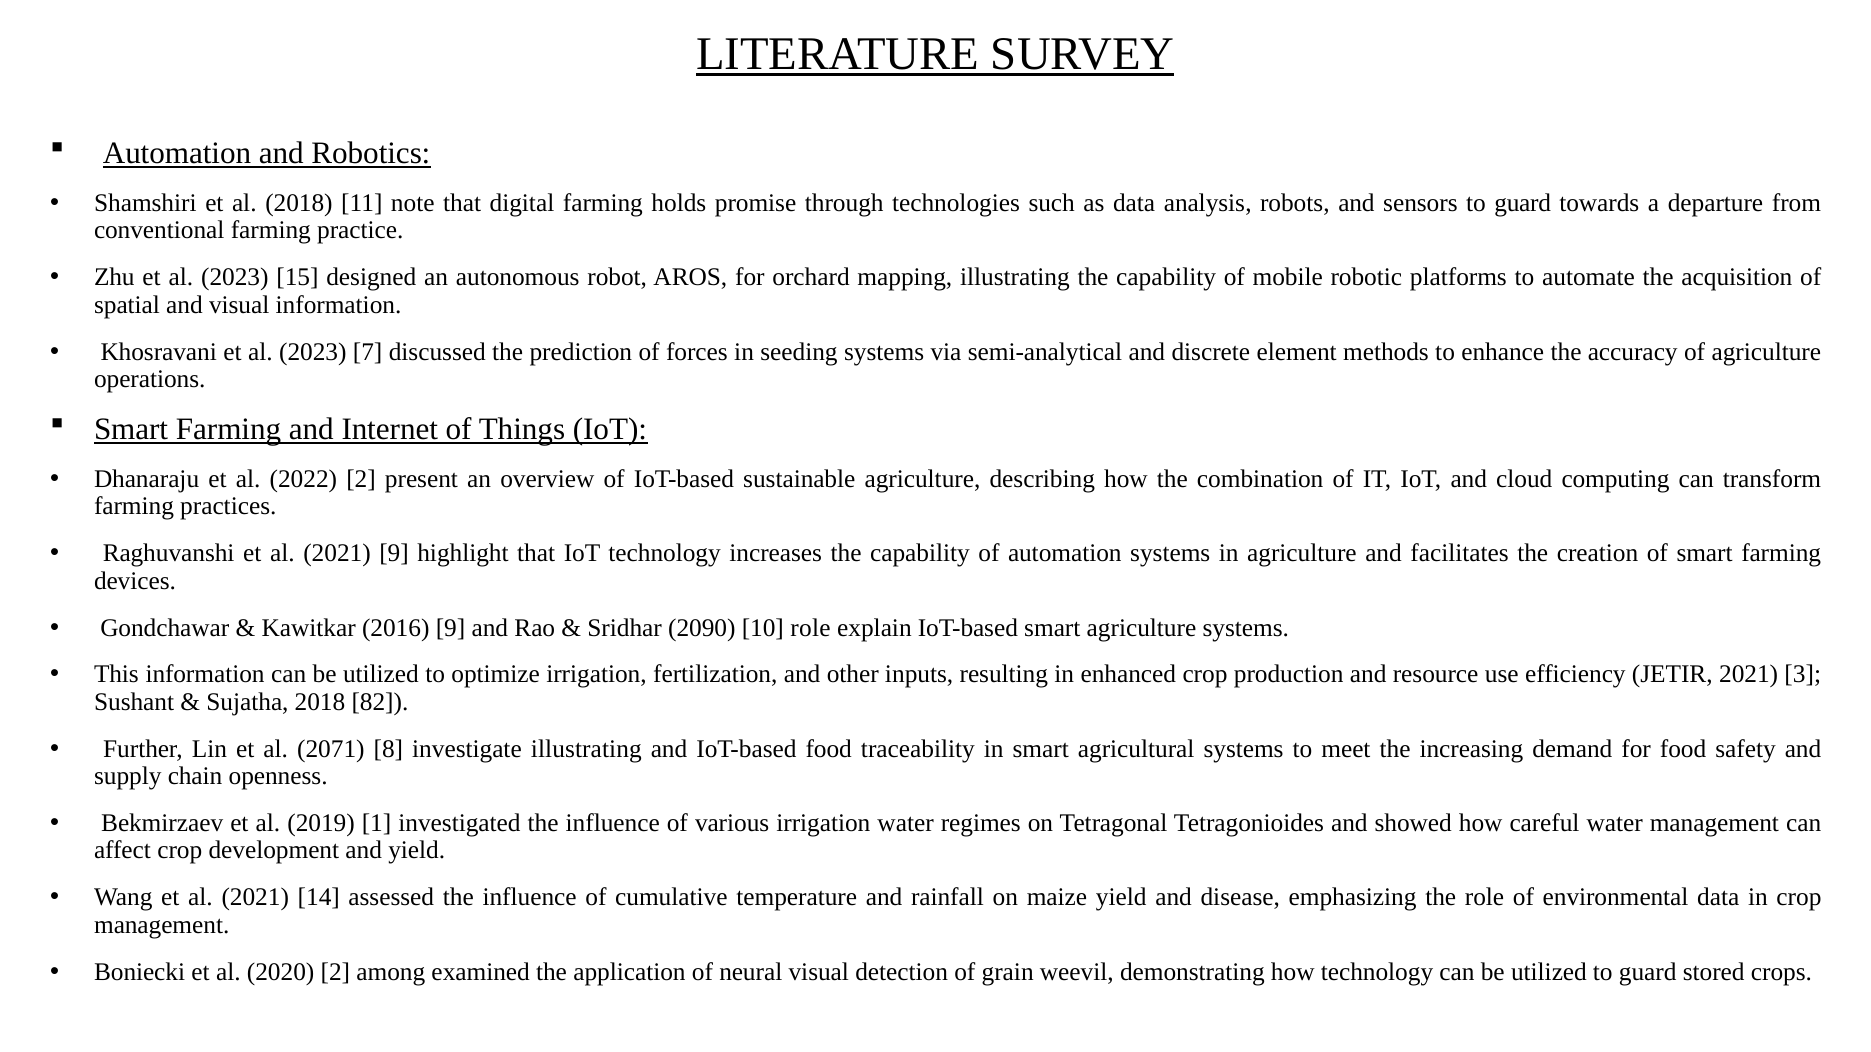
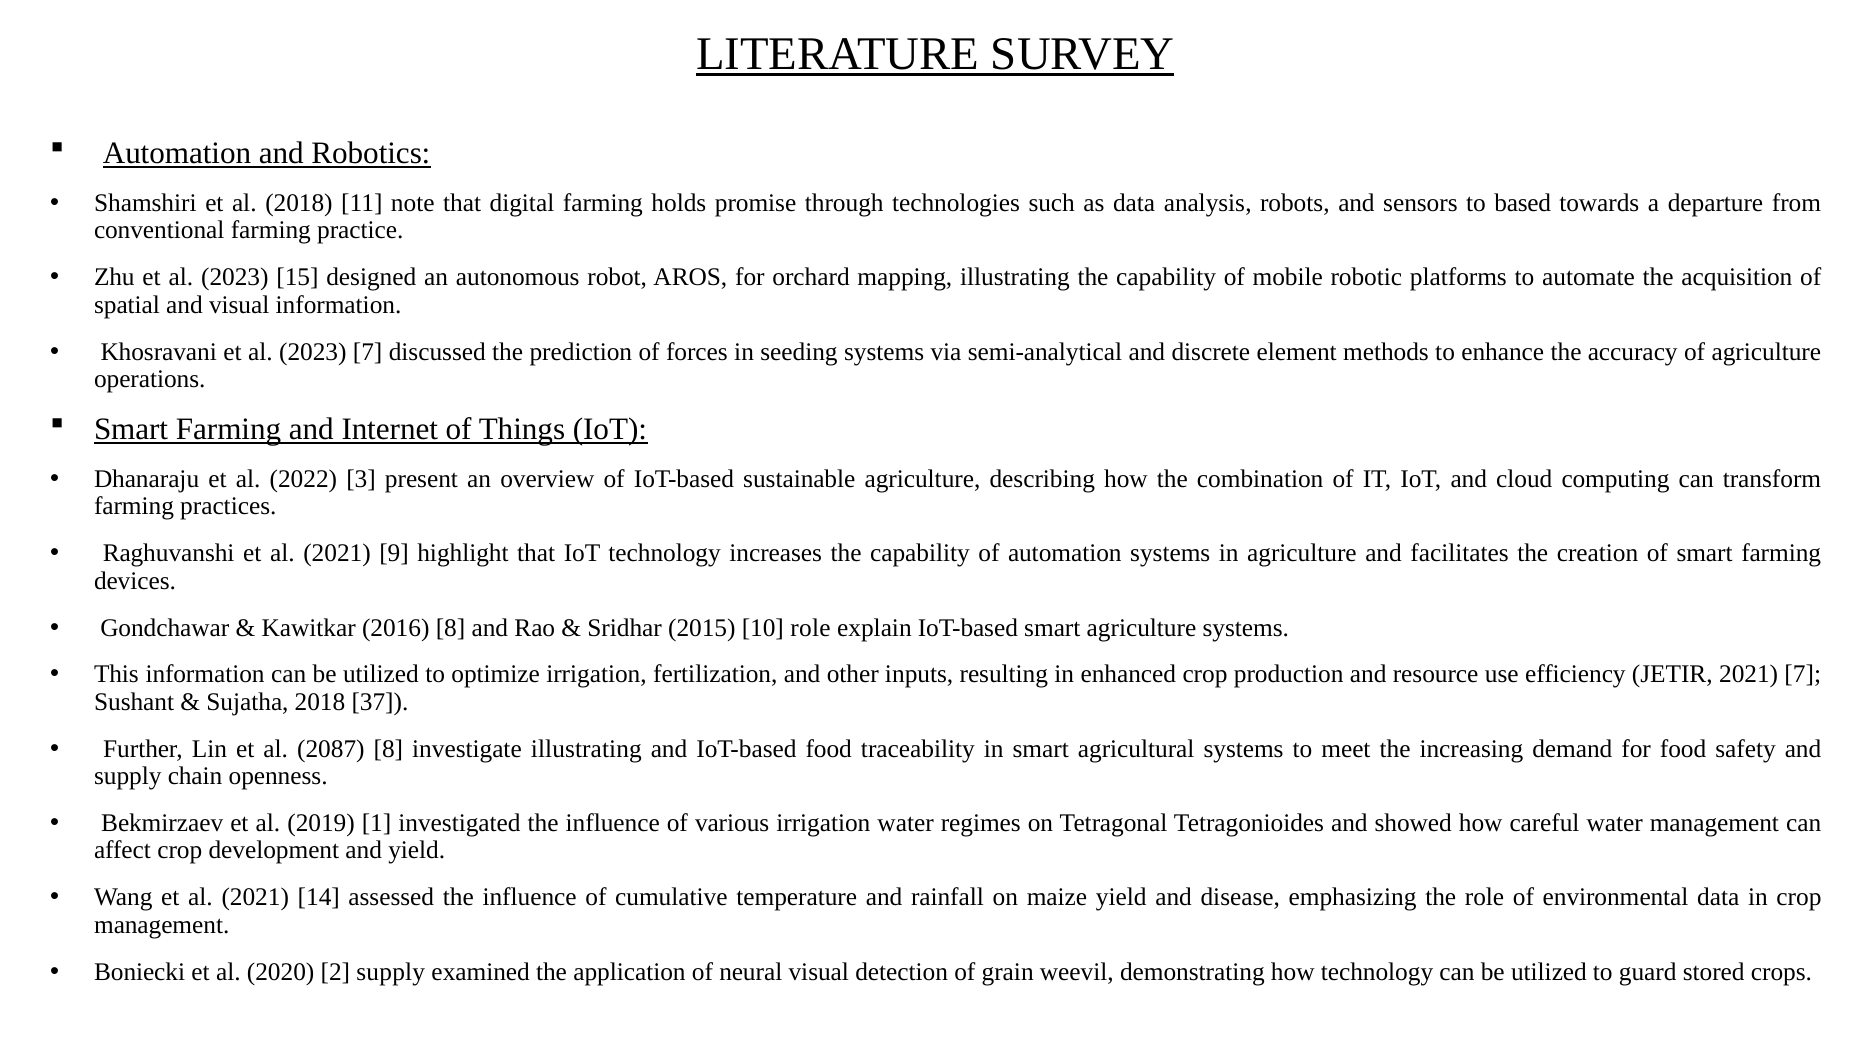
sensors to guard: guard -> based
2022 2: 2 -> 3
2016 9: 9 -> 8
2090: 2090 -> 2015
2021 3: 3 -> 7
82: 82 -> 37
2071: 2071 -> 2087
2 among: among -> supply
